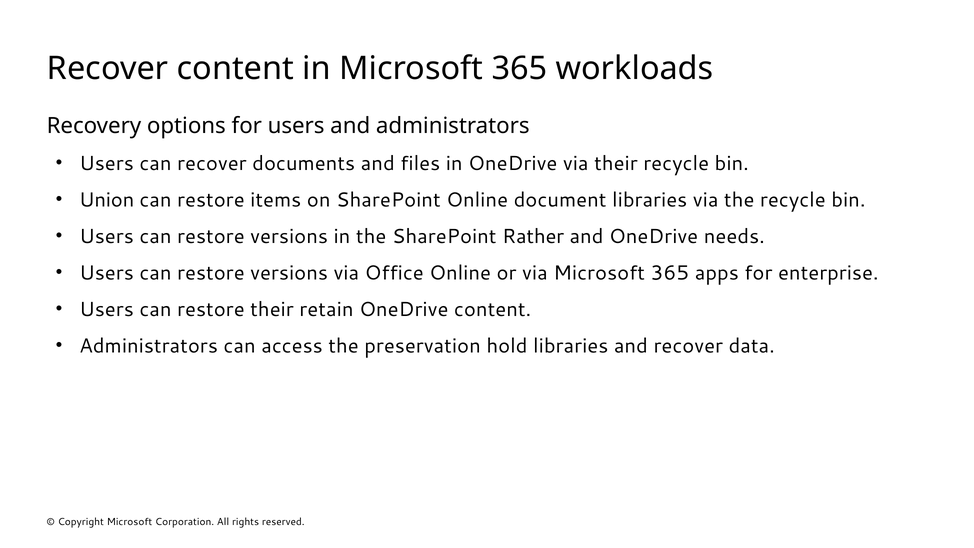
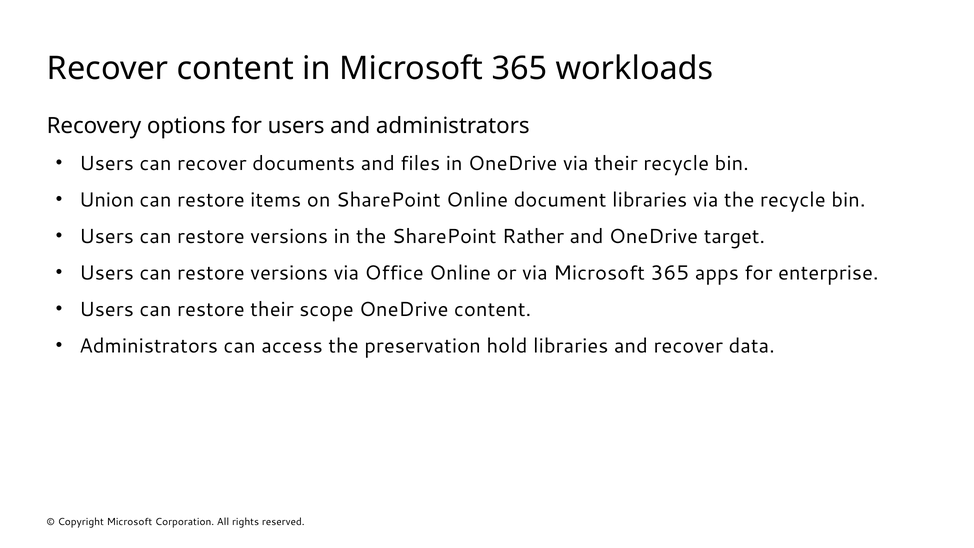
needs: needs -> target
retain: retain -> scope
